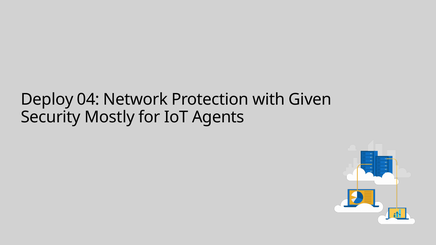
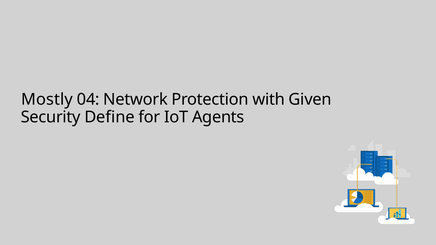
Deploy: Deploy -> Mostly
Mostly: Mostly -> Define
